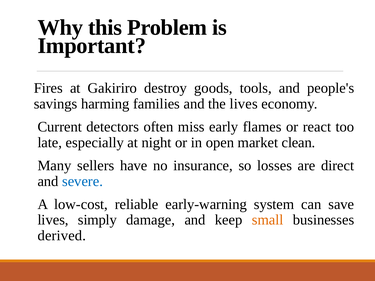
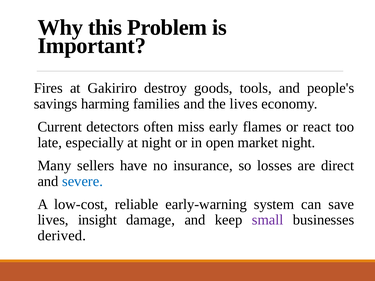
market clean: clean -> night
simply: simply -> insight
small colour: orange -> purple
